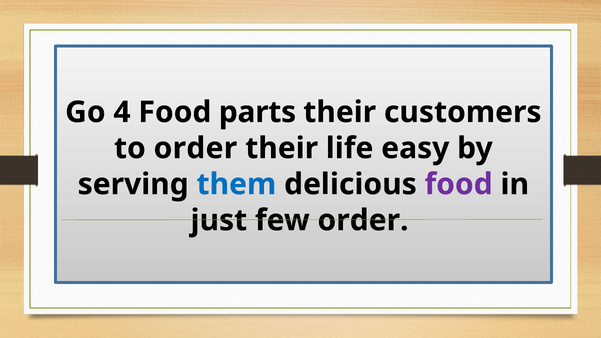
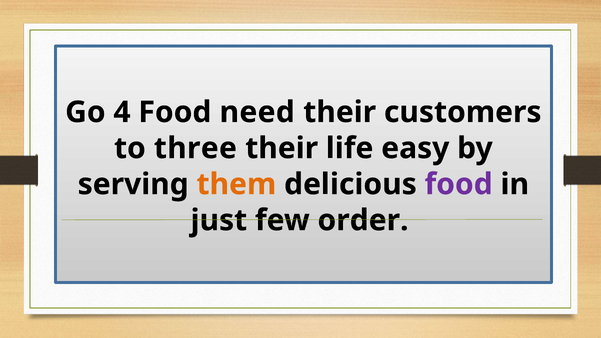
parts: parts -> need
to order: order -> three
them colour: blue -> orange
